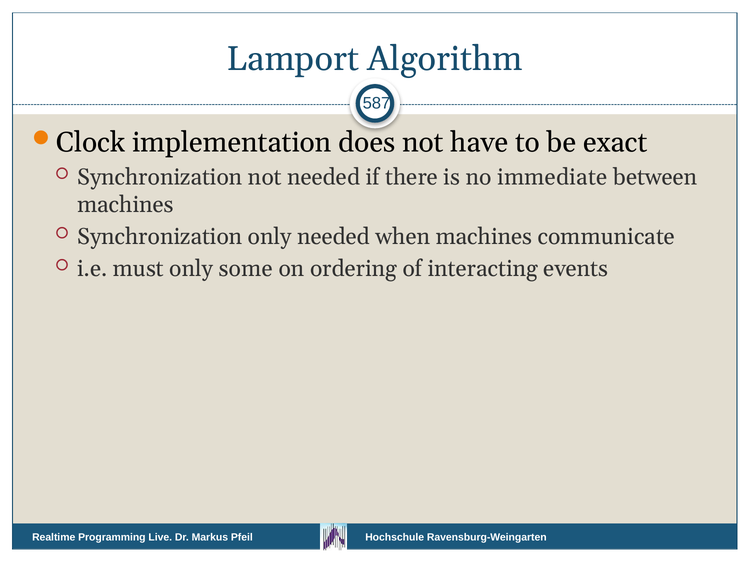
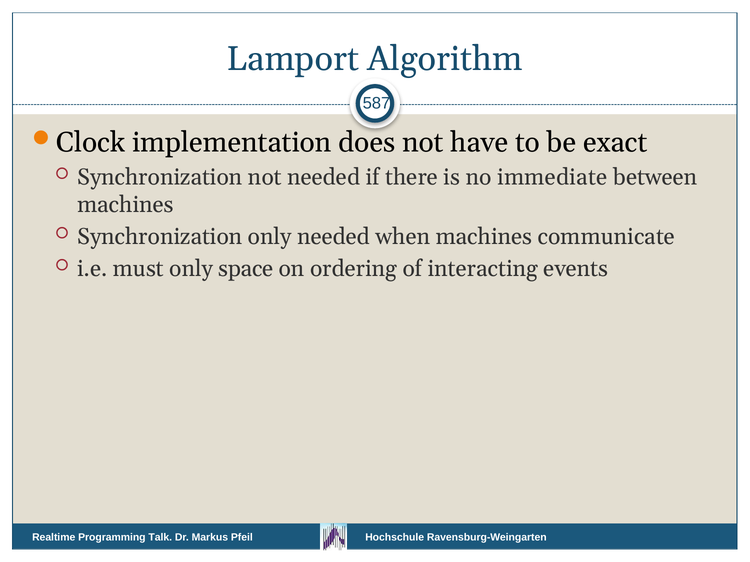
some: some -> space
Live: Live -> Talk
